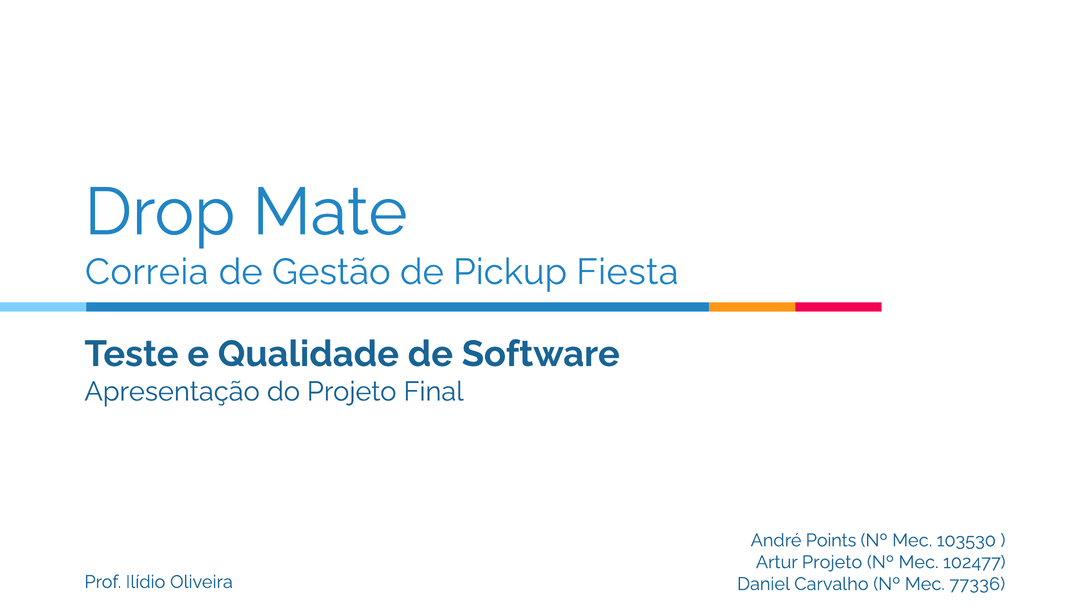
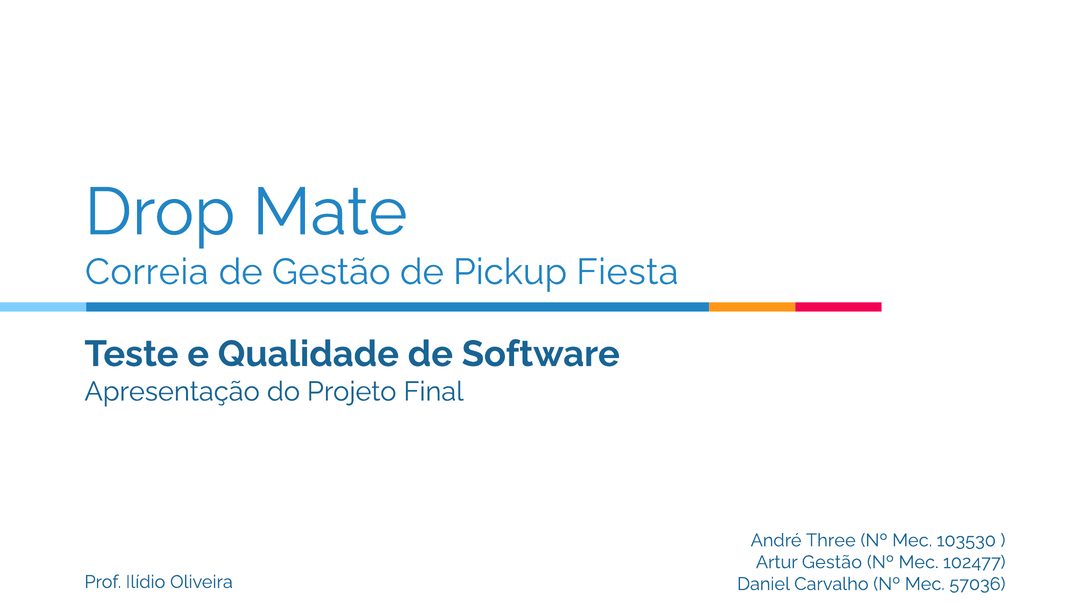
Points: Points -> Three
Artur Projeto: Projeto -> Gestão
77336: 77336 -> 57036
